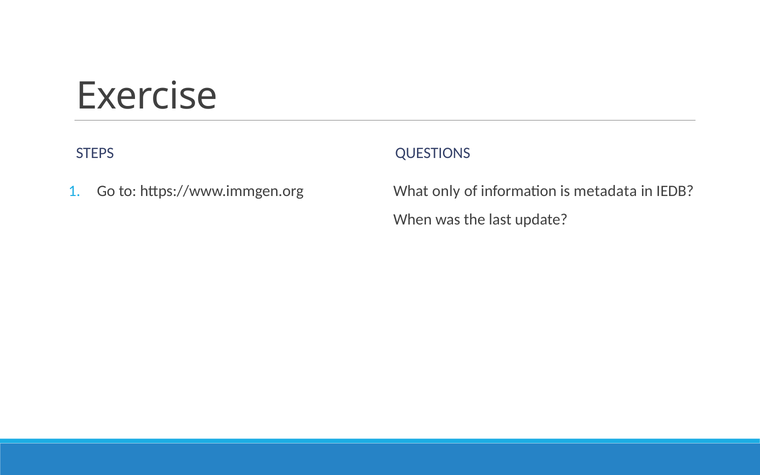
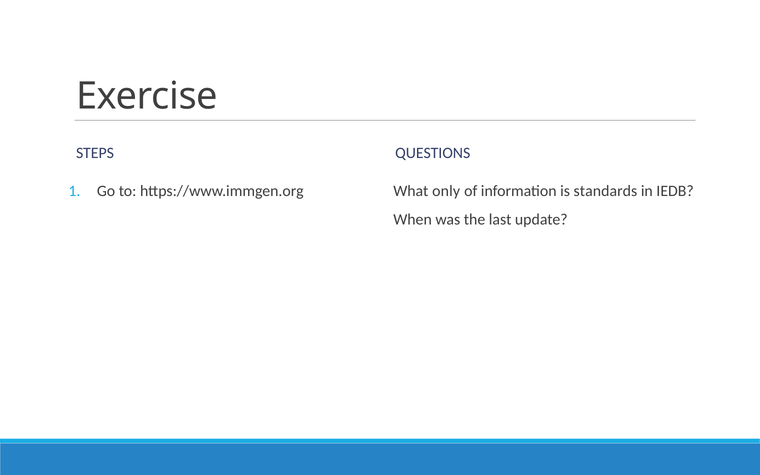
metadata: metadata -> standards
